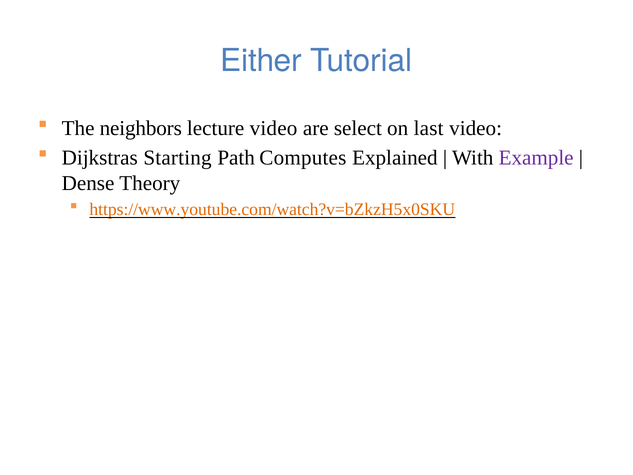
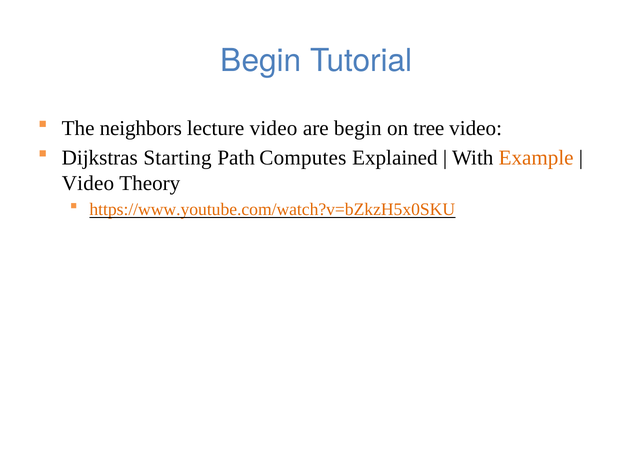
Either at (261, 61): Either -> Begin
are select: select -> begin
last: last -> tree
Example colour: purple -> orange
Dense at (88, 183): Dense -> Video
